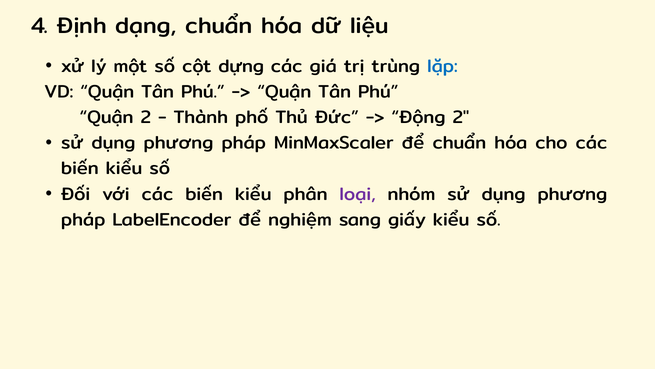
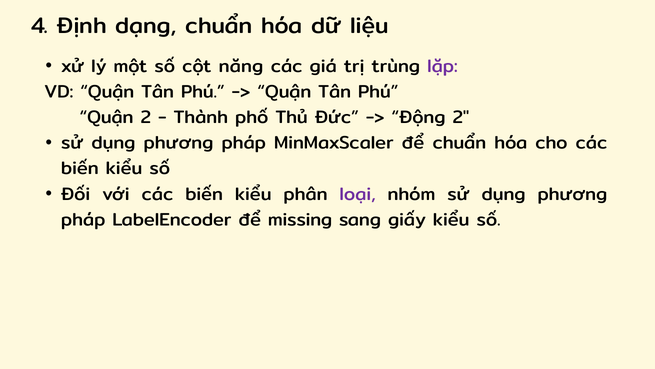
dựng: dựng -> năng
lặp colour: blue -> purple
nghiệm: nghiệm -> missing
